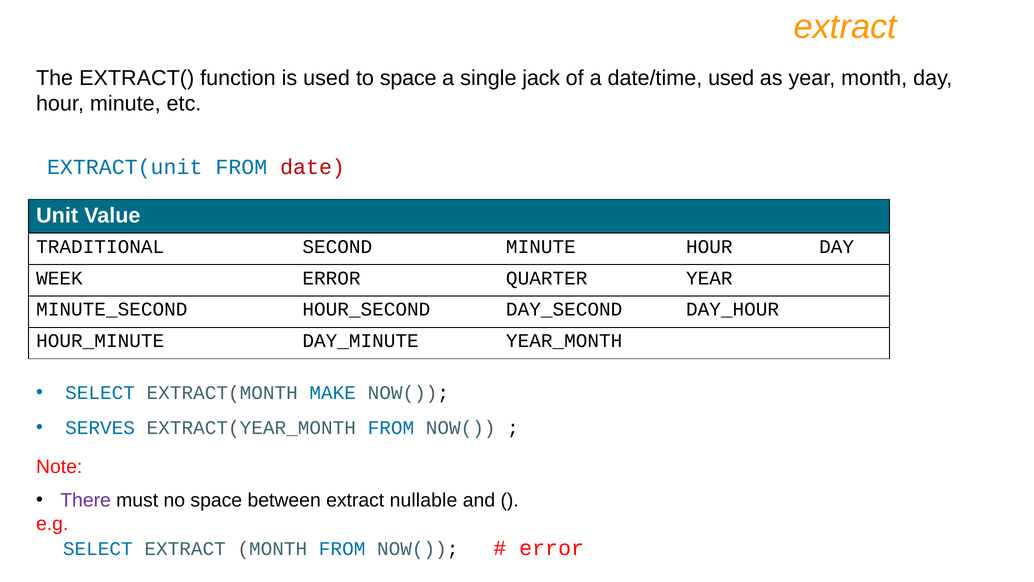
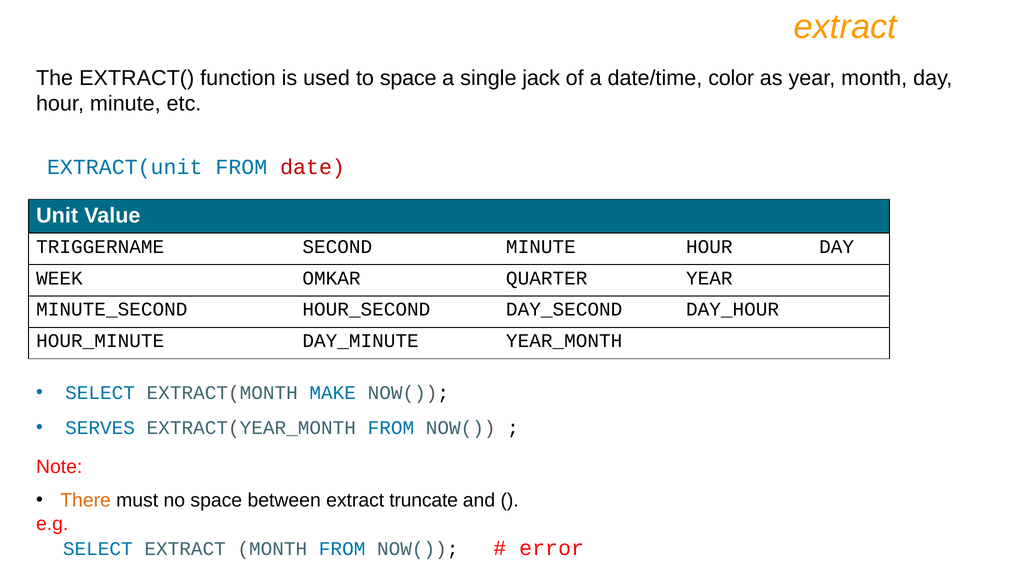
date/time used: used -> color
TRADITIONAL: TRADITIONAL -> TRIGGERNAME
WEEK ERROR: ERROR -> OMKAR
There colour: purple -> orange
nullable: nullable -> truncate
